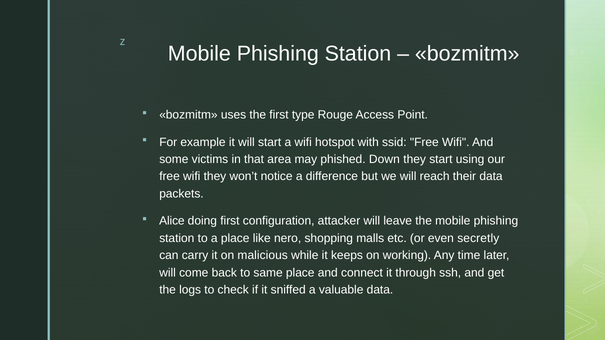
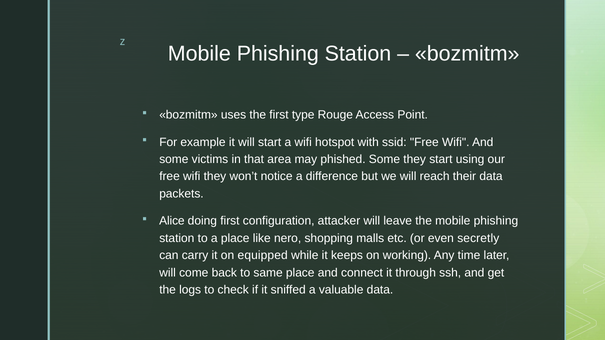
phished Down: Down -> Some
malicious: malicious -> equipped
